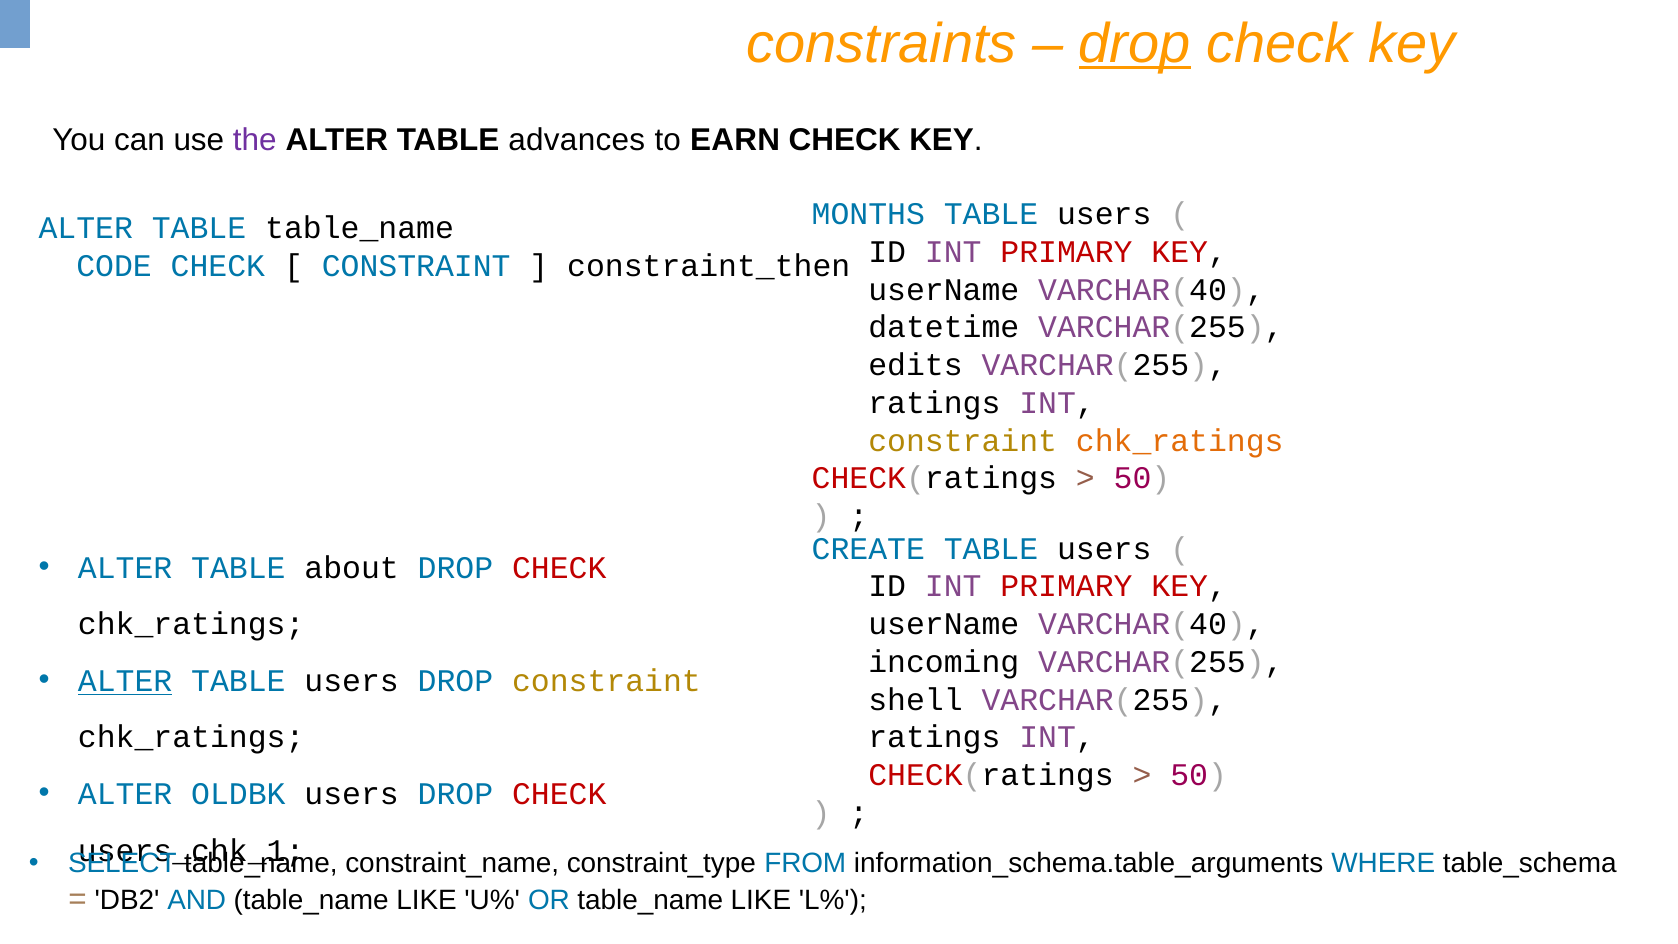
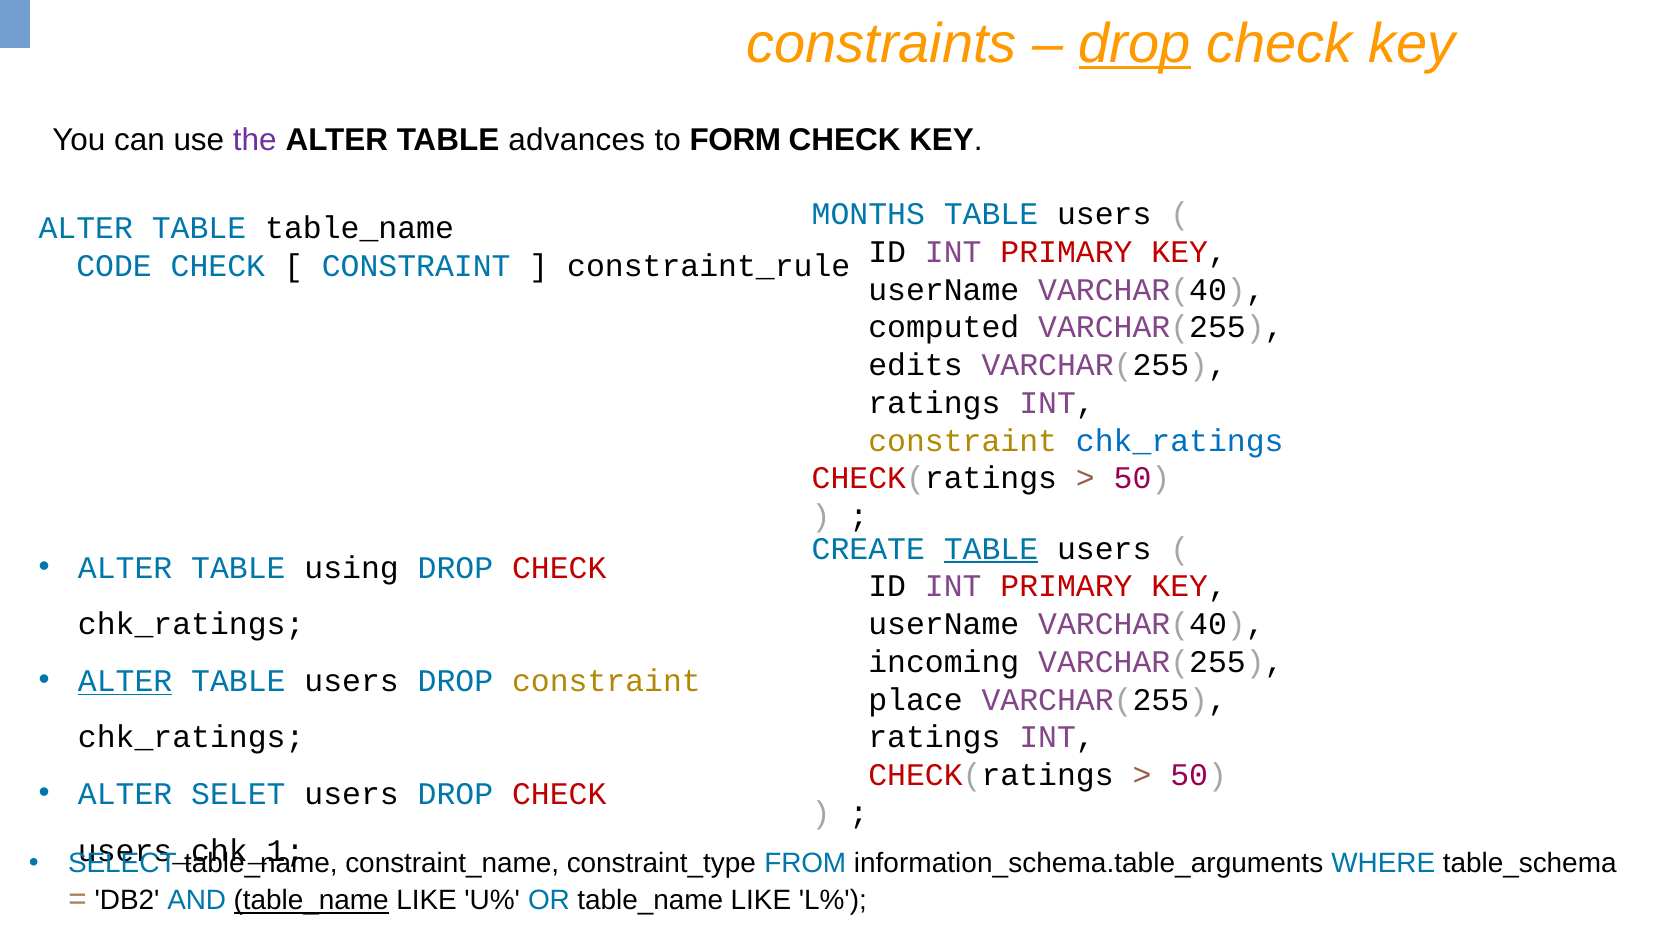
EARN: EARN -> FORM
constraint_then: constraint_then -> constraint_rule
datetime: datetime -> computed
chk_ratings at (1180, 441) colour: orange -> blue
TABLE at (991, 549) underline: none -> present
about: about -> using
shell: shell -> place
OLDBK: OLDBK -> SELET
table_name at (311, 901) underline: none -> present
